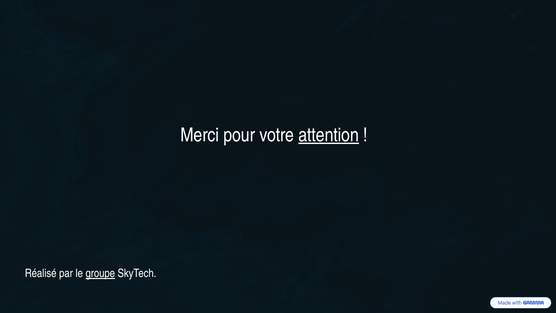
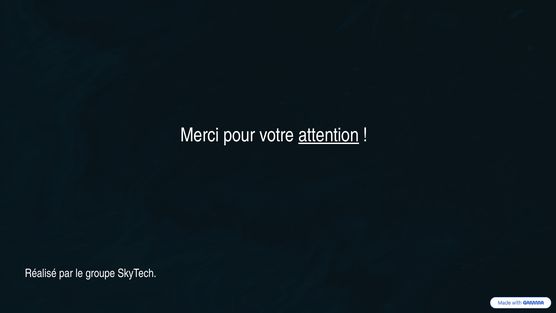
groupe underline: present -> none
